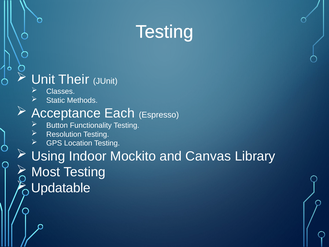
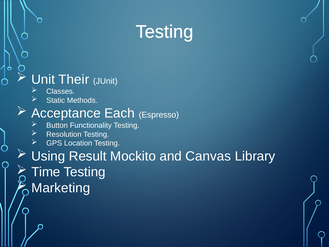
Indoor: Indoor -> Result
Most: Most -> Time
Updatable: Updatable -> Marketing
